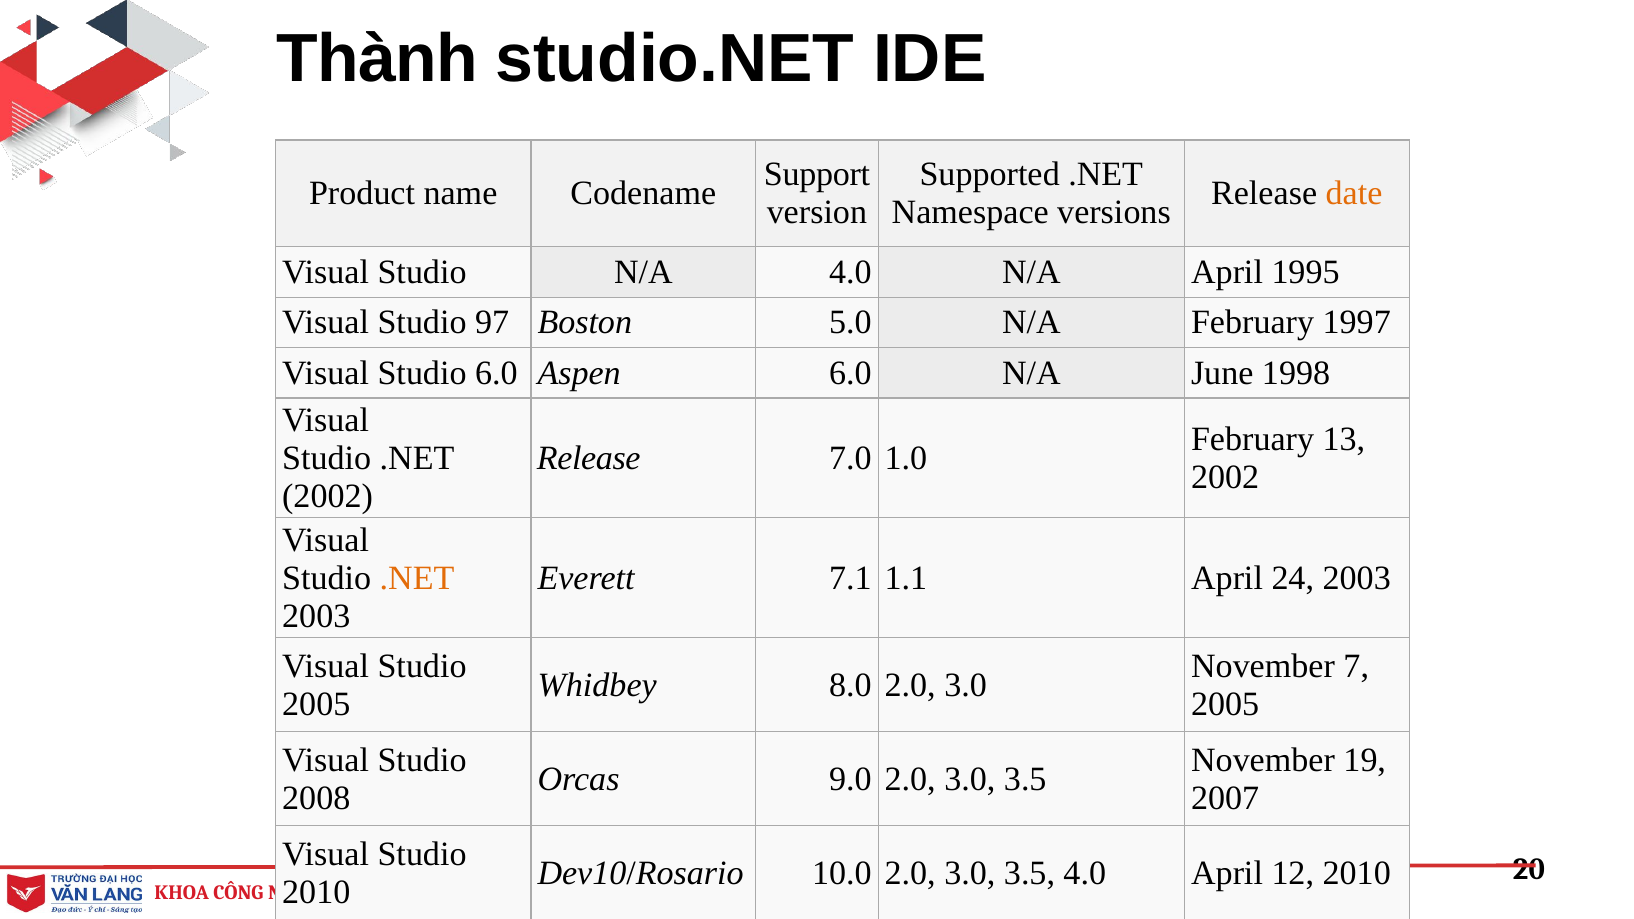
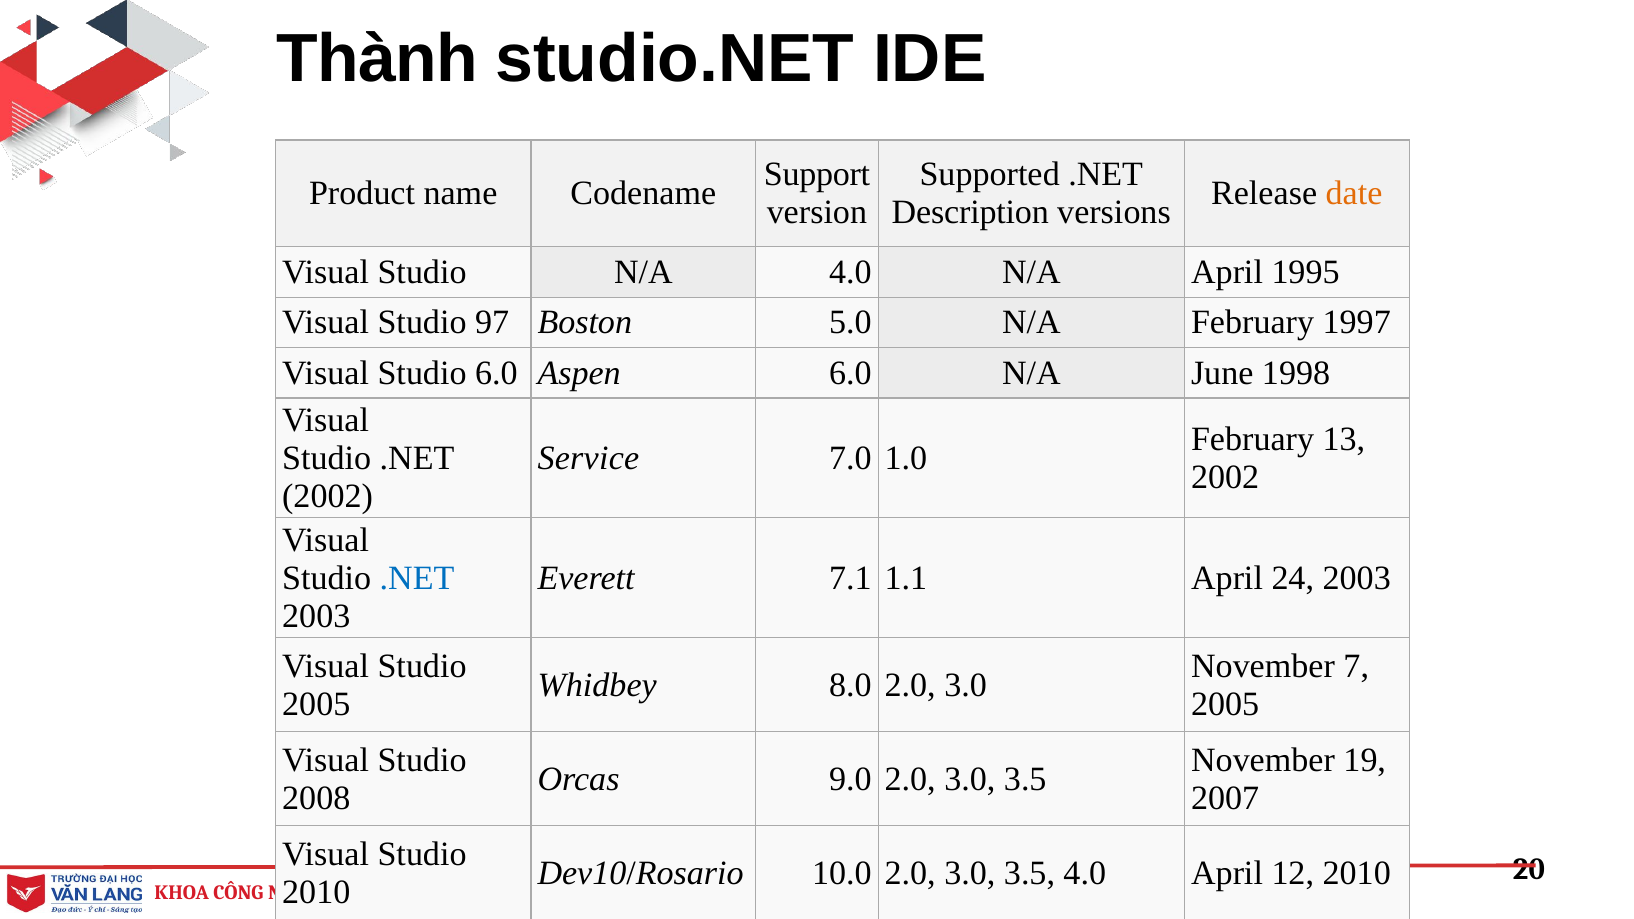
Namespace: Namespace -> Description
Release at (589, 458): Release -> Service
.NET at (417, 578) colour: orange -> blue
